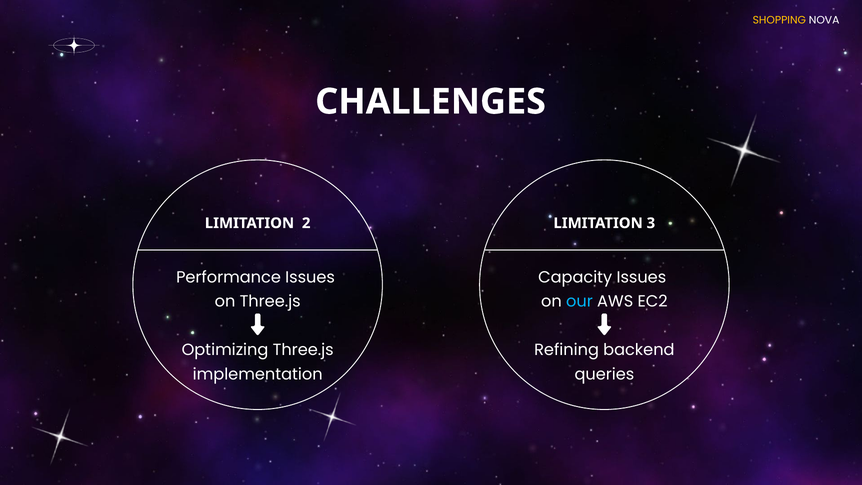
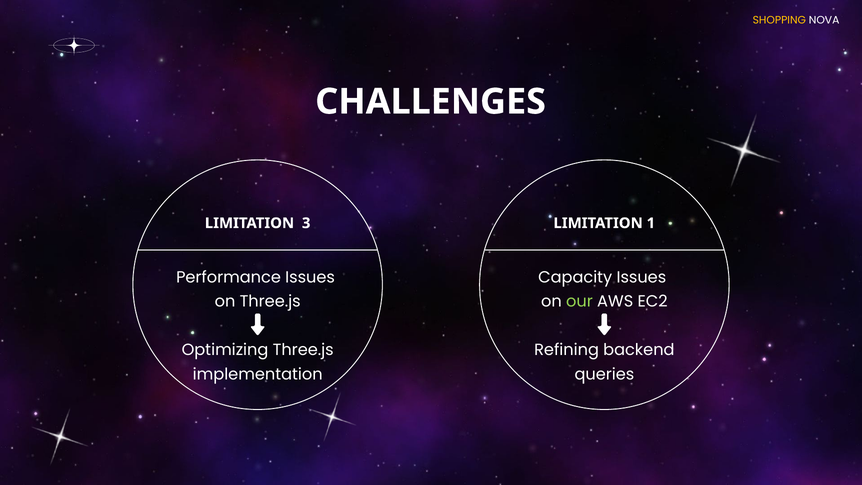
2: 2 -> 3
3: 3 -> 1
our colour: light blue -> light green
